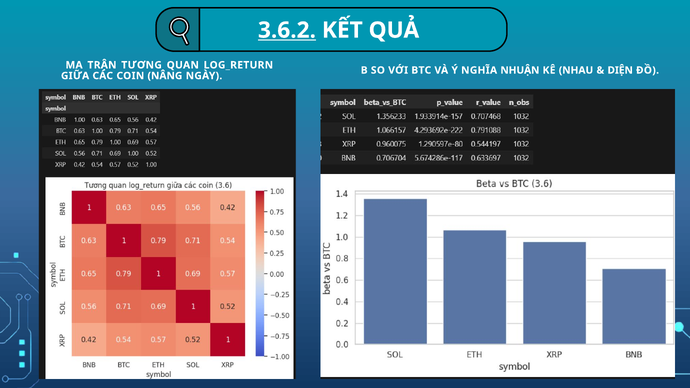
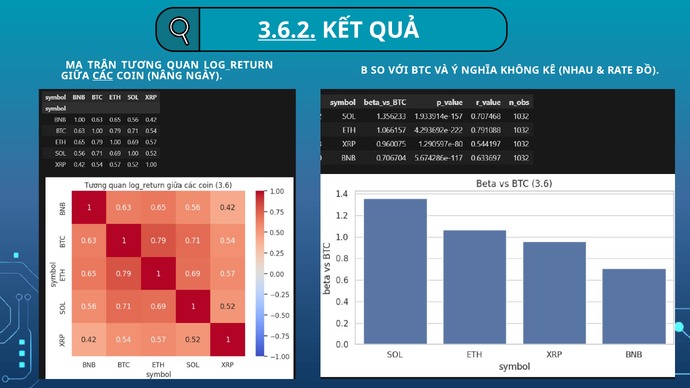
NHUẬN: NHUẬN -> KHÔNG
DIỆN: DIỆN -> RATE
CÁC underline: none -> present
